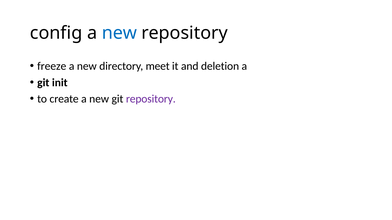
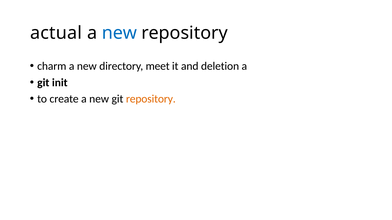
config: config -> actual
freeze: freeze -> charm
repository at (151, 99) colour: purple -> orange
